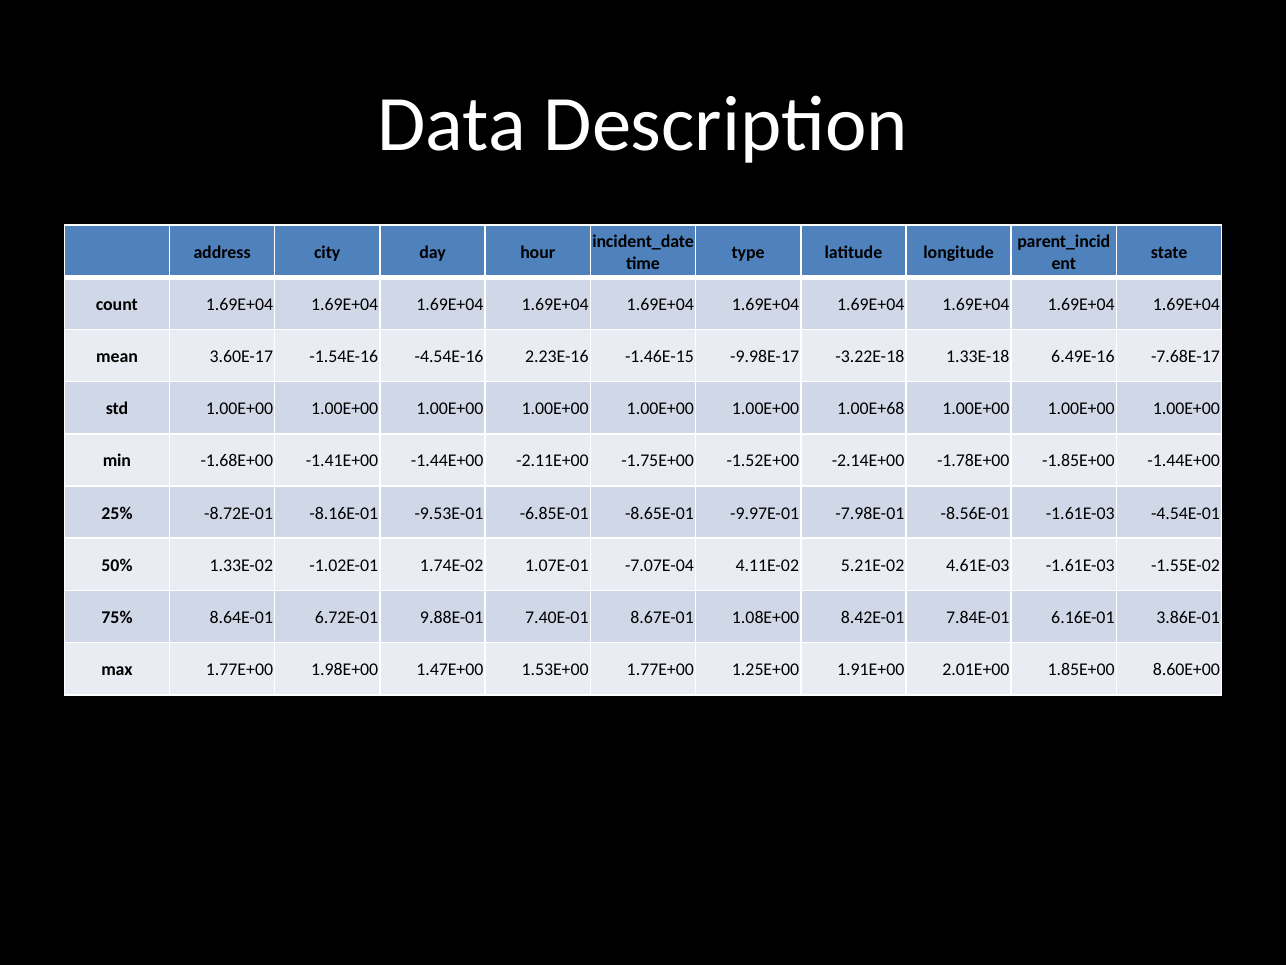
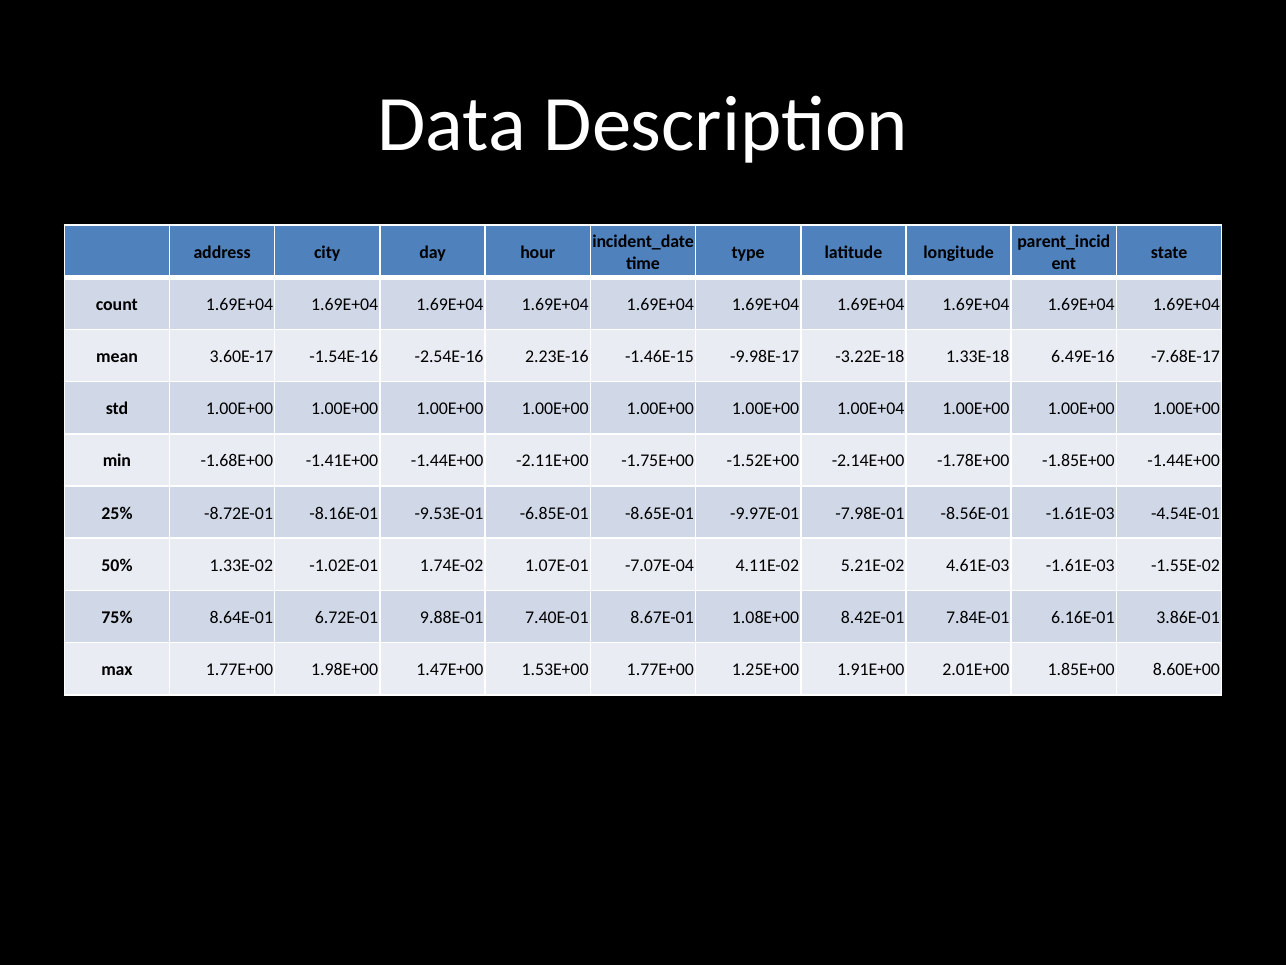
-4.54E-16: -4.54E-16 -> -2.54E-16
1.00E+68: 1.00E+68 -> 1.00E+04
